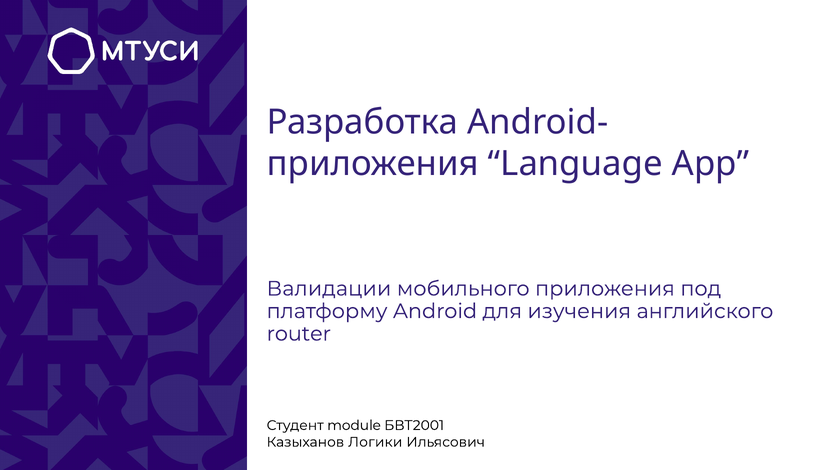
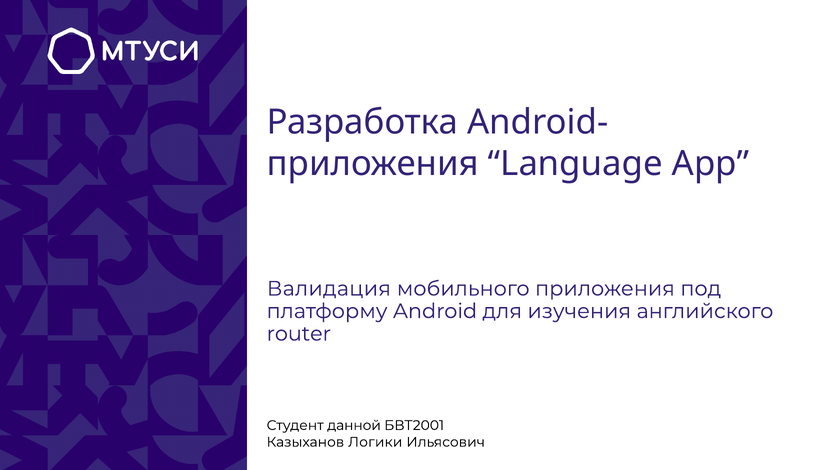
Валидации: Валидации -> Валидация
module: module -> данной
